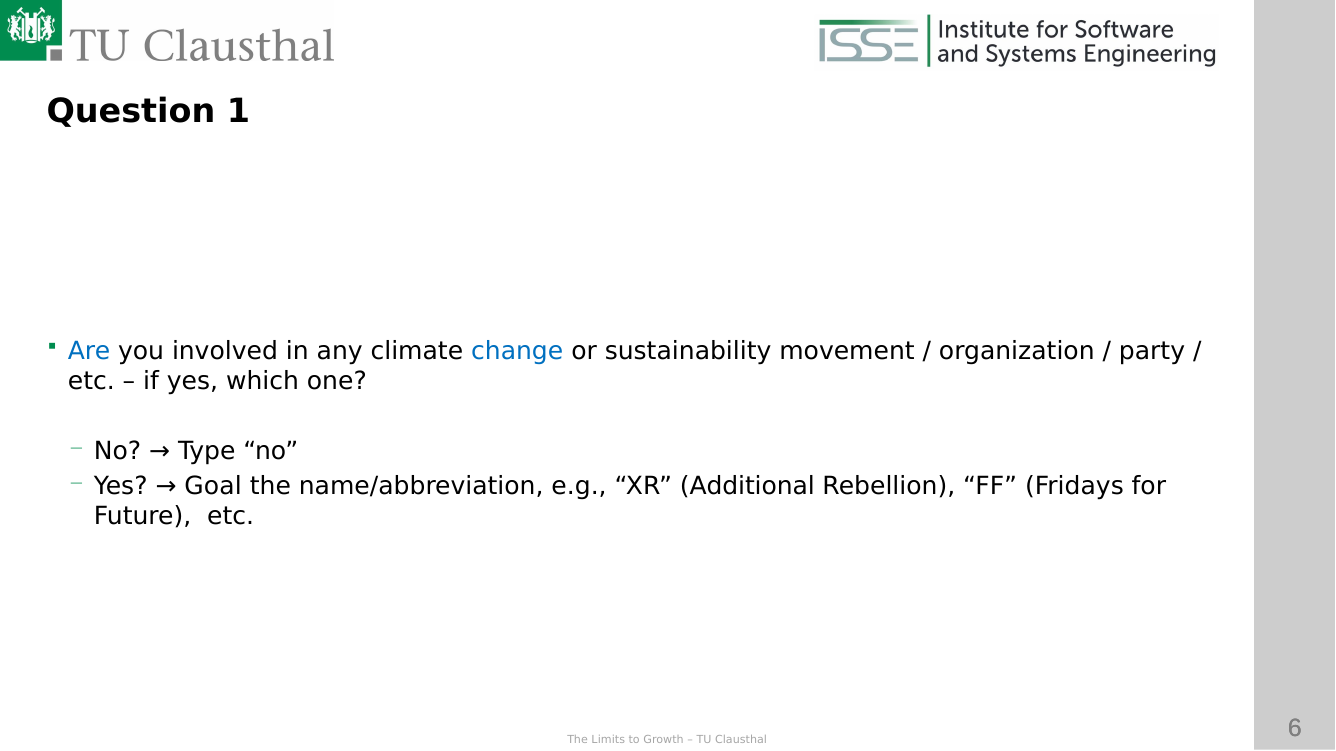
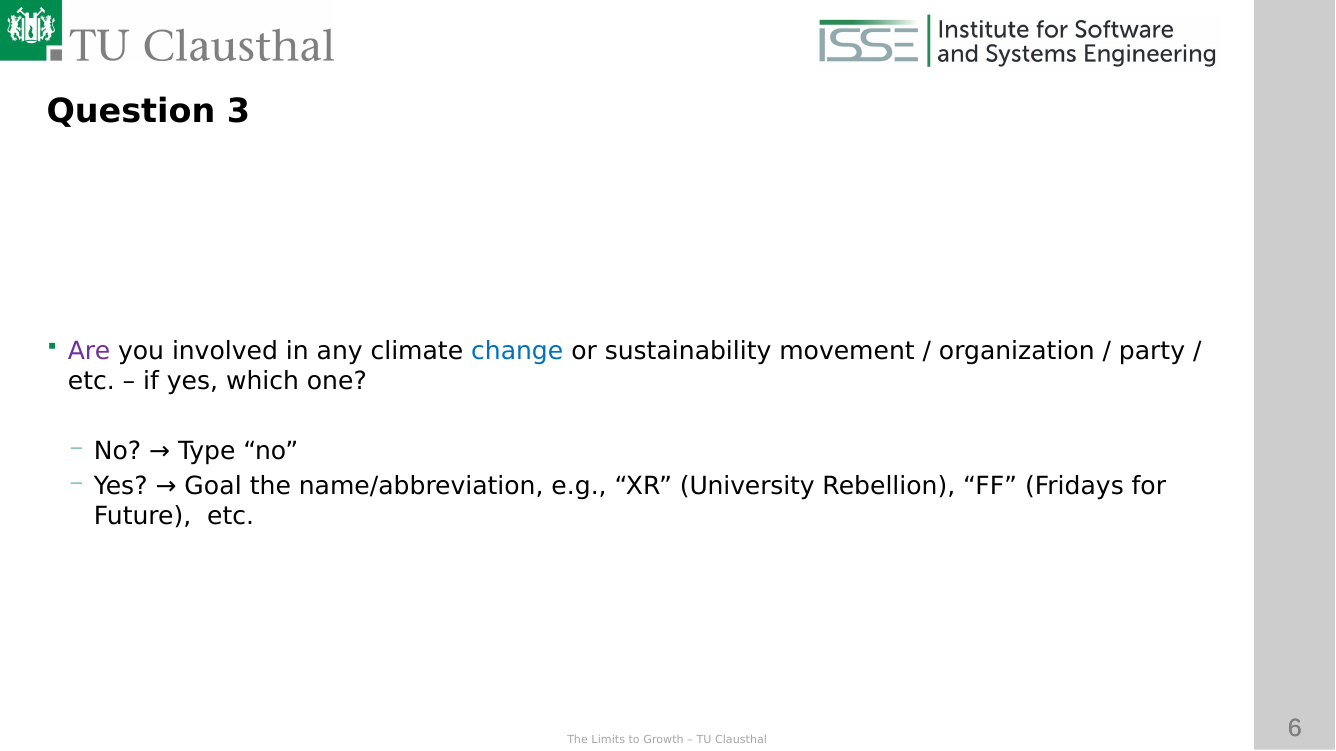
1: 1 -> 3
Are colour: blue -> purple
Additional: Additional -> University
